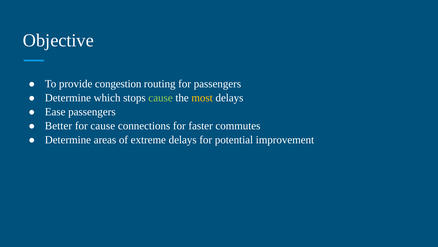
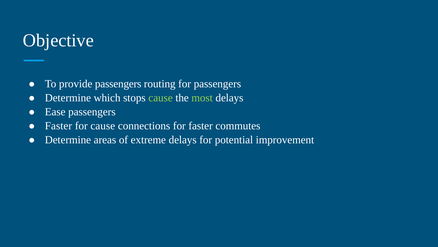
provide congestion: congestion -> passengers
most colour: yellow -> light green
Better at (58, 126): Better -> Faster
